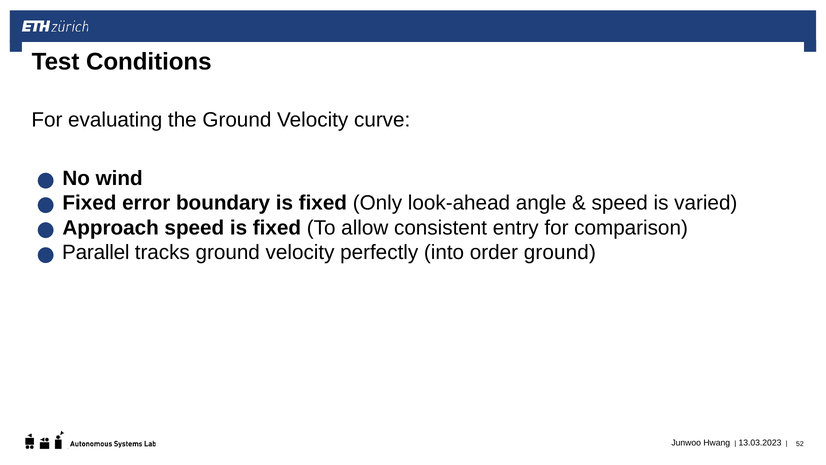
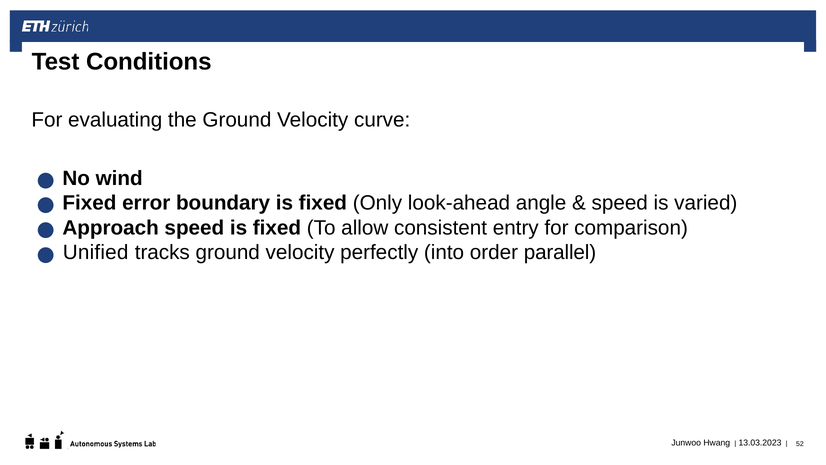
Parallel: Parallel -> Unified
order ground: ground -> parallel
